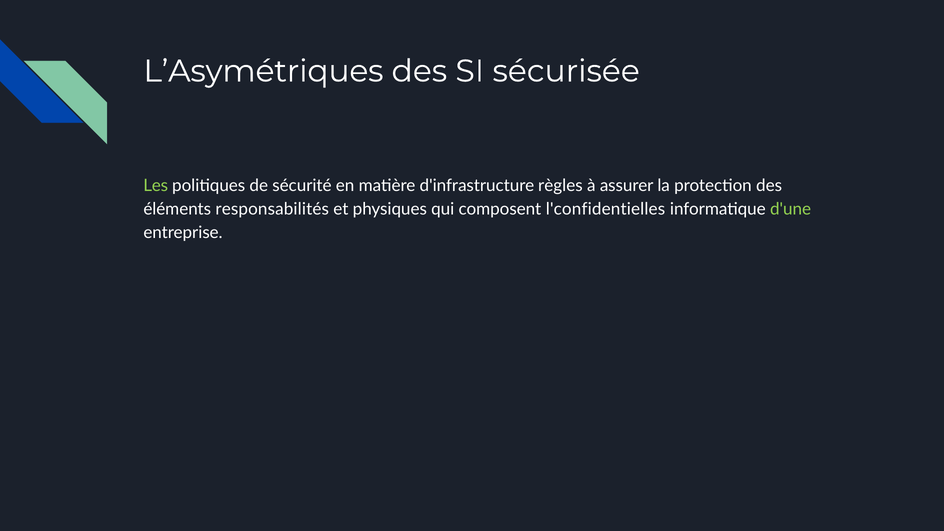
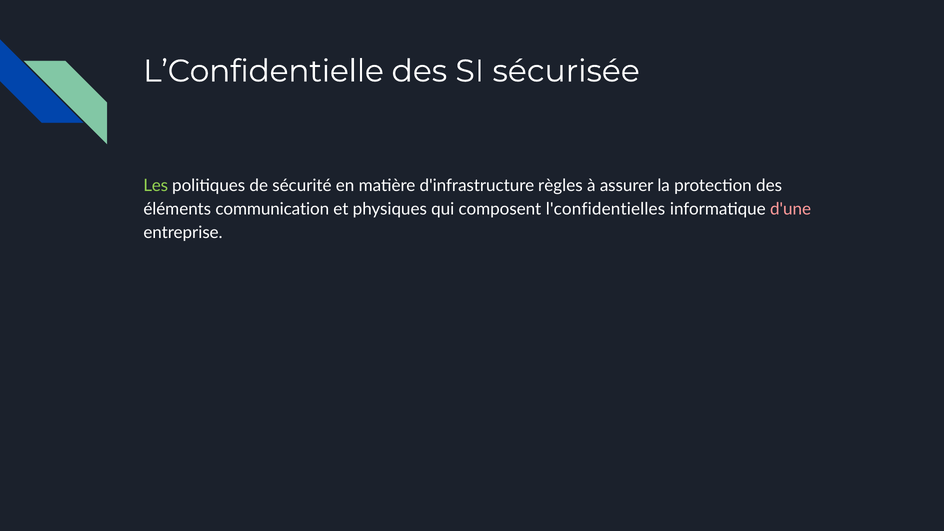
L’Asymétriques: L’Asymétriques -> L’Confidentielle
responsabilités: responsabilités -> communication
d'une colour: light green -> pink
